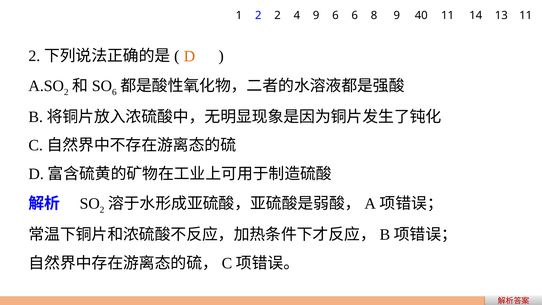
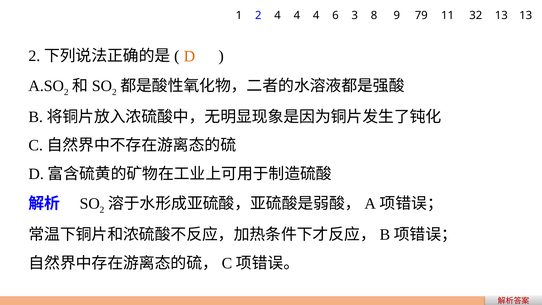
2 2: 2 -> 4
9 at (316, 16): 9 -> 4
6 6: 6 -> 3
40: 40 -> 79
14: 14 -> 32
13 11: 11 -> 13
6 at (114, 92): 6 -> 2
